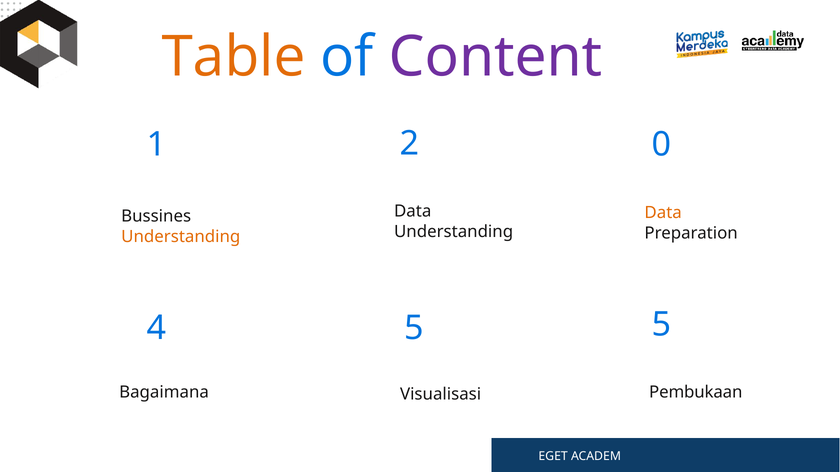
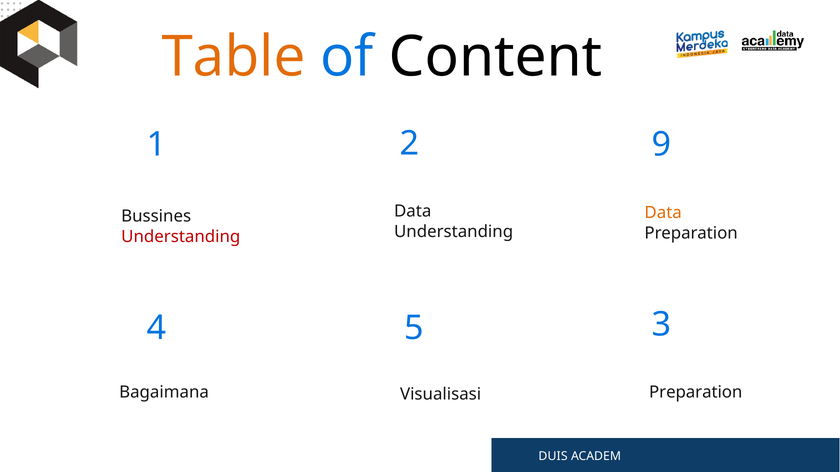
Content colour: purple -> black
0: 0 -> 9
Understanding at (181, 237) colour: orange -> red
5 5: 5 -> 3
Visualisasi Pembukaan: Pembukaan -> Preparation
EGET: EGET -> DUIS
